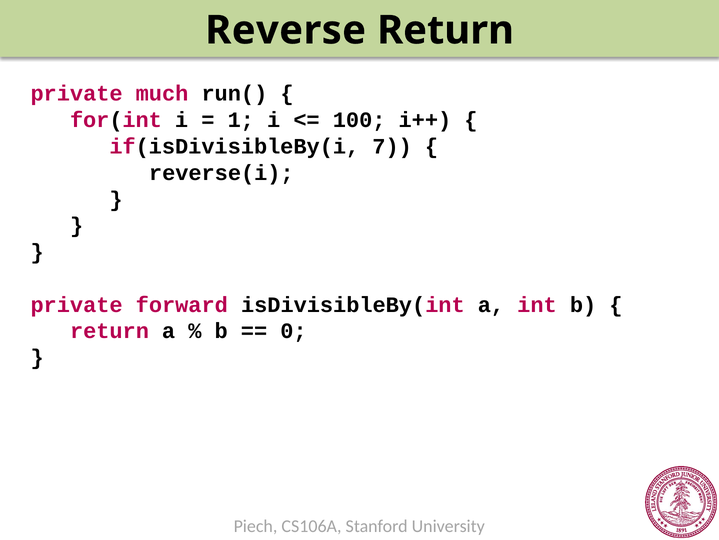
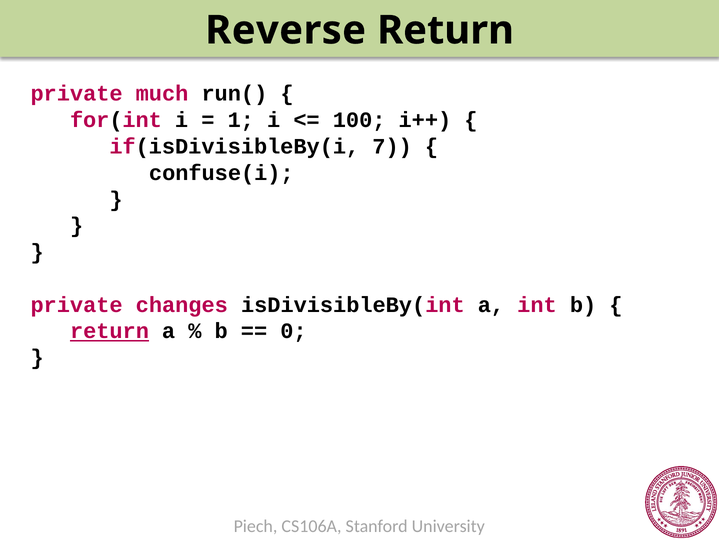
reverse(i: reverse(i -> confuse(i
forward: forward -> changes
return at (109, 331) underline: none -> present
